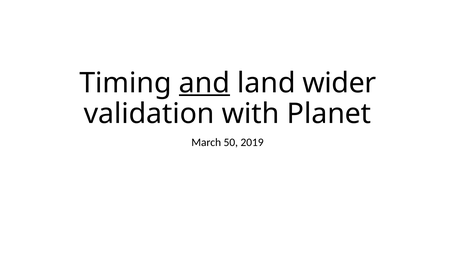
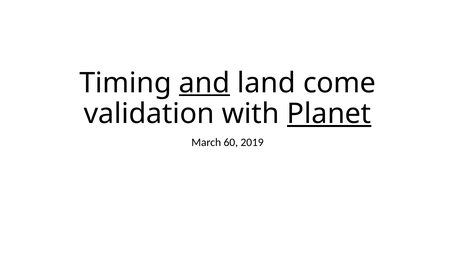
wider: wider -> come
Planet underline: none -> present
50: 50 -> 60
